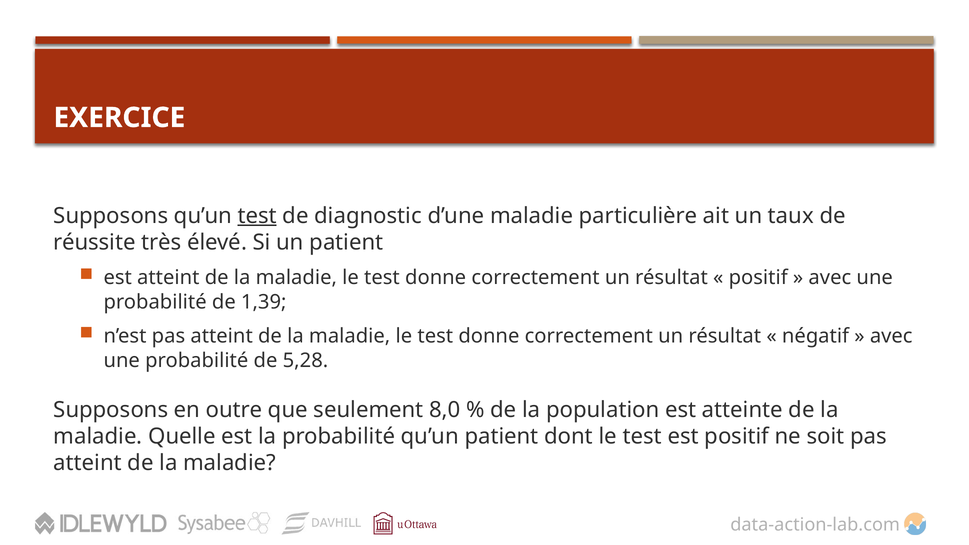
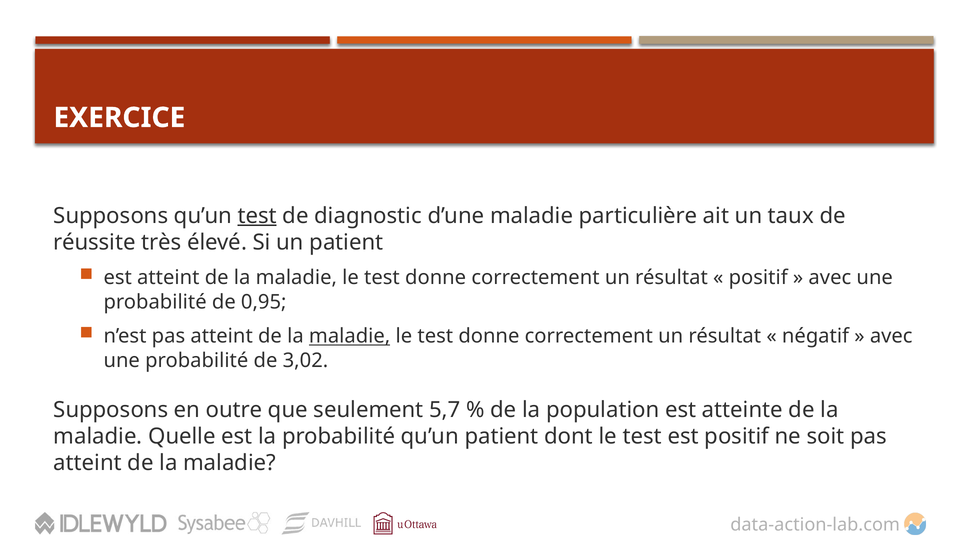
1,39: 1,39 -> 0,95
maladie at (350, 336) underline: none -> present
5,28: 5,28 -> 3,02
8,0: 8,0 -> 5,7
